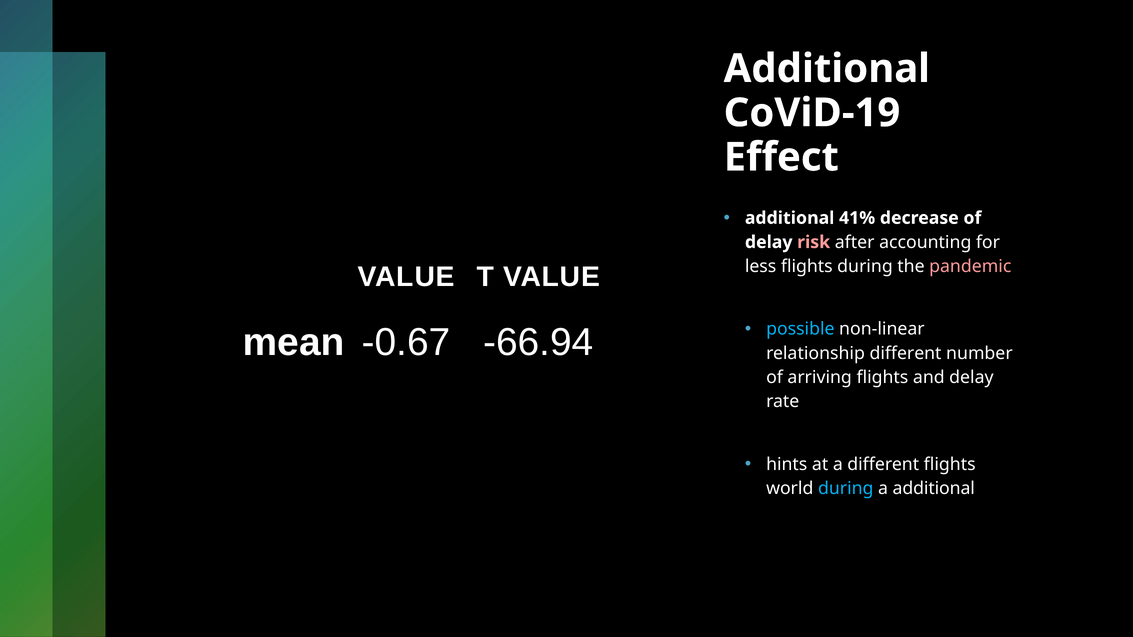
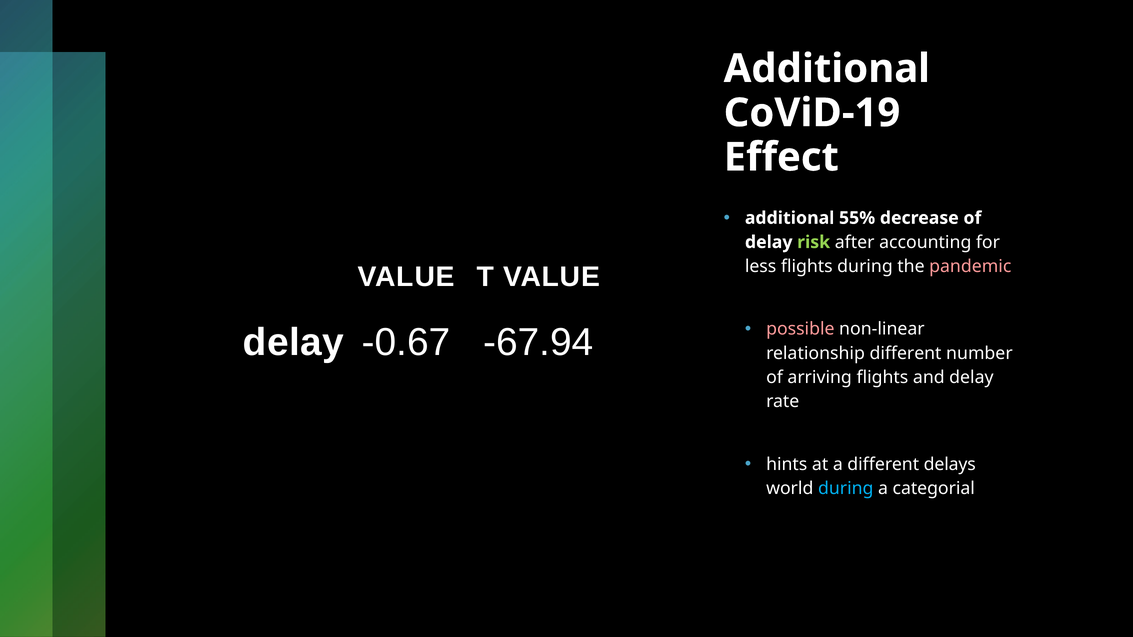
41%: 41% -> 55%
risk colour: pink -> light green
possible colour: light blue -> pink
mean at (294, 343): mean -> delay
-66.94: -66.94 -> -67.94
different flights: flights -> delays
a additional: additional -> categorial
